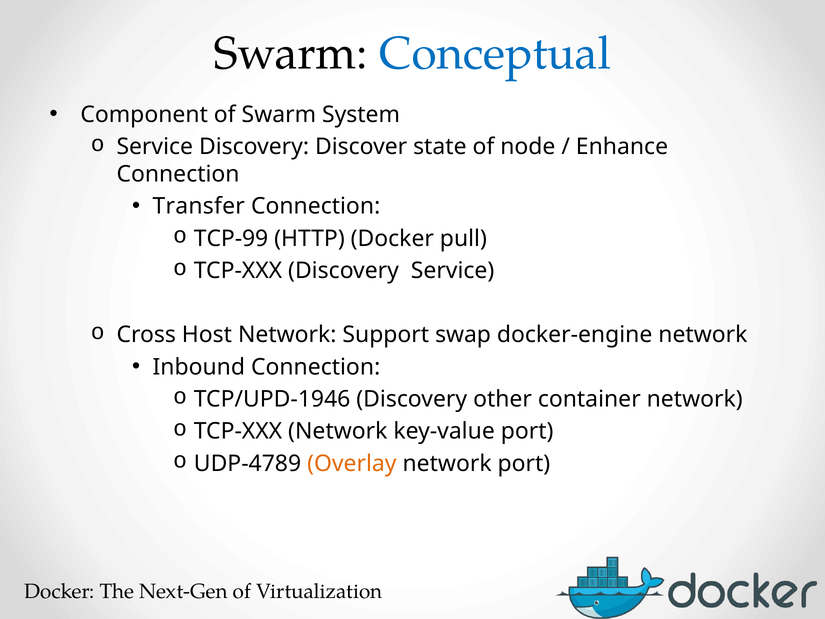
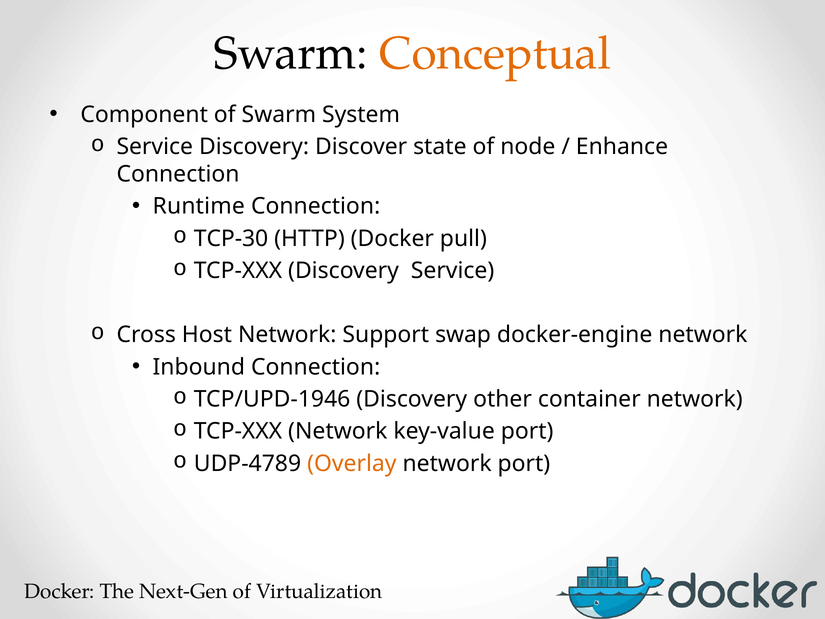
Conceptual colour: blue -> orange
Transfer: Transfer -> Runtime
TCP-99: TCP-99 -> TCP-30
